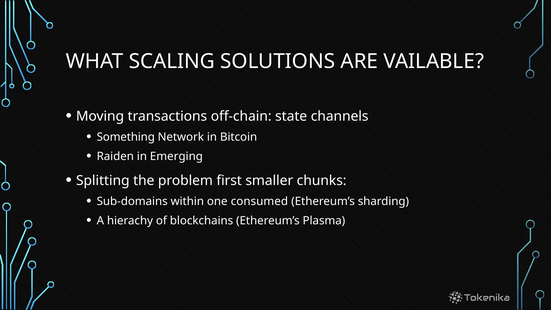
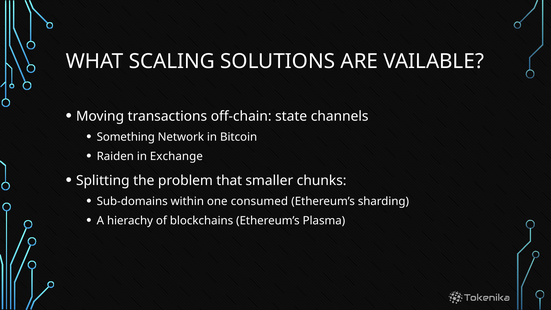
Emerging: Emerging -> Exchange
first: first -> that
